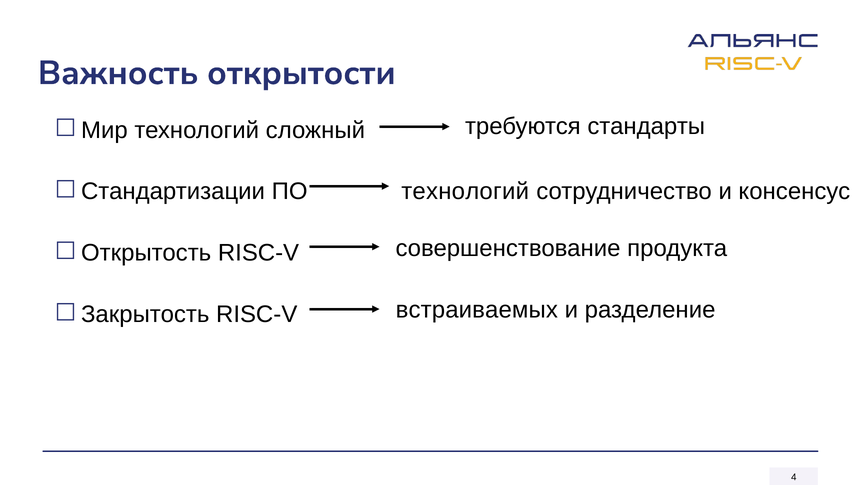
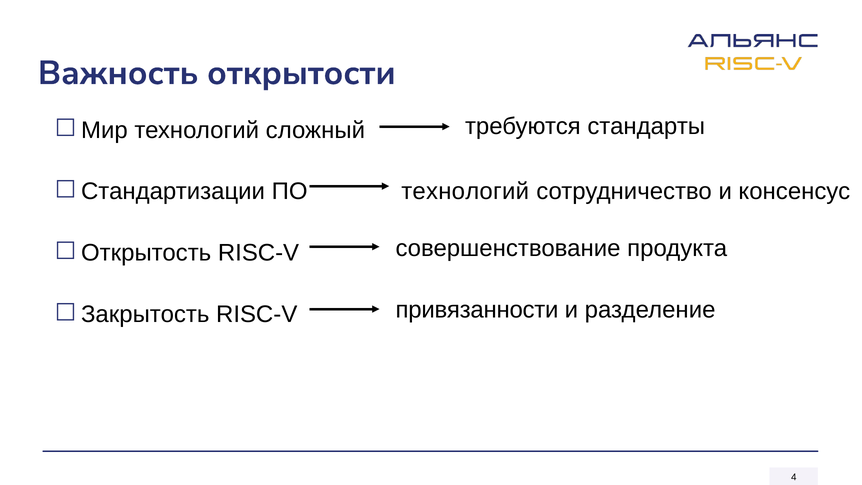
встраиваемых: встраиваемых -> привязанности
